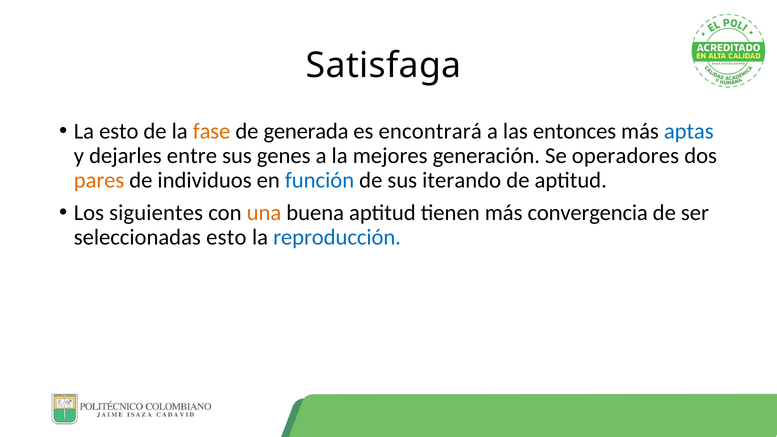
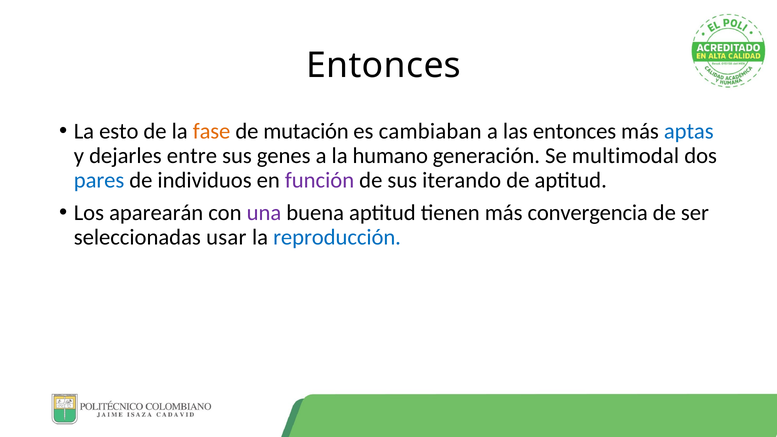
Satisfaga at (384, 65): Satisfaga -> Entonces
generada: generada -> mutación
encontrará: encontrará -> cambiaban
mejores: mejores -> humano
operadores: operadores -> multimodal
pares colour: orange -> blue
función colour: blue -> purple
siguientes: siguientes -> aparearán
una colour: orange -> purple
seleccionadas esto: esto -> usar
